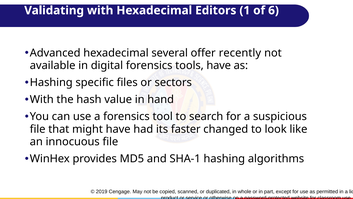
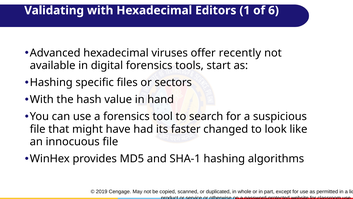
several: several -> viruses
tools have: have -> start
